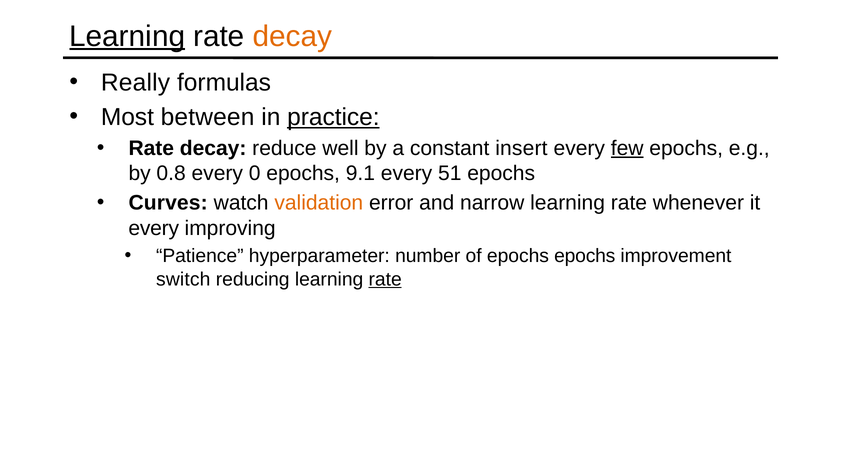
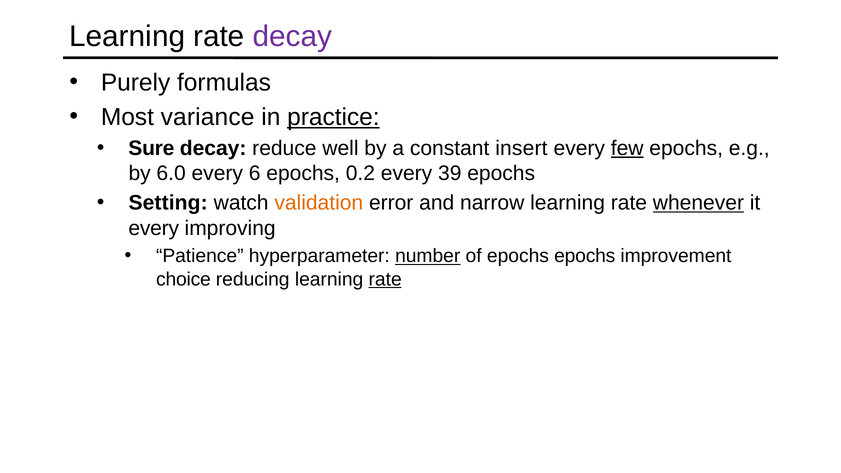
Learning at (127, 36) underline: present -> none
decay at (292, 36) colour: orange -> purple
Really: Really -> Purely
between: between -> variance
Rate at (151, 148): Rate -> Sure
0.8: 0.8 -> 6.0
0: 0 -> 6
9.1: 9.1 -> 0.2
51: 51 -> 39
Curves: Curves -> Setting
whenever underline: none -> present
number underline: none -> present
switch: switch -> choice
